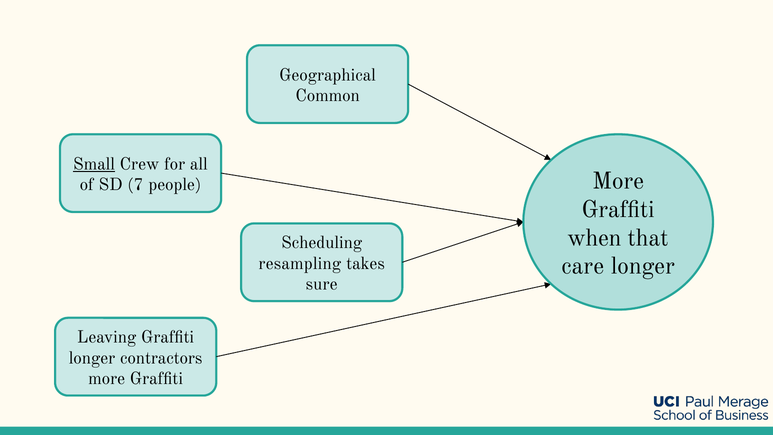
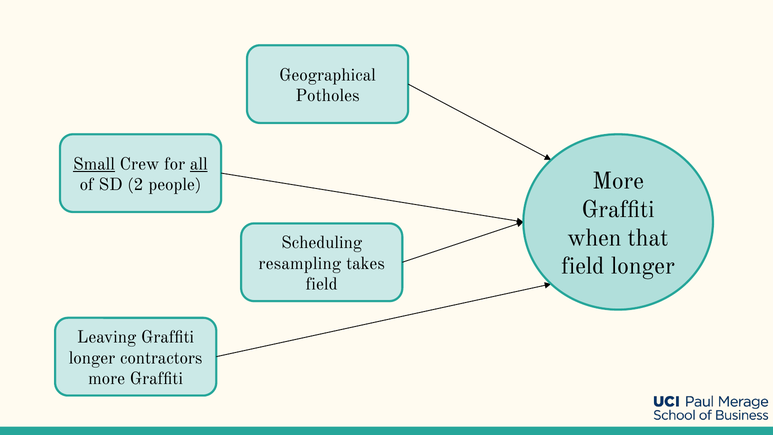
Common: Common -> Potholes
all underline: none -> present
7: 7 -> 2
care at (583, 266): care -> field
sure at (322, 284): sure -> field
